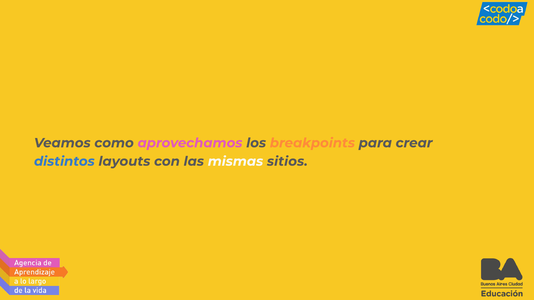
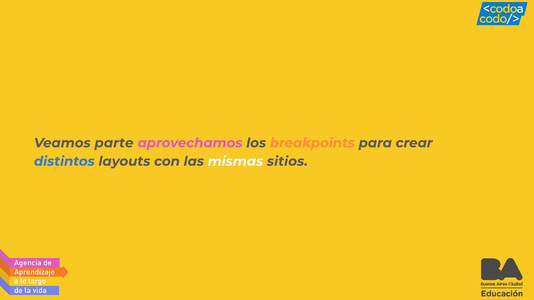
como: como -> parte
